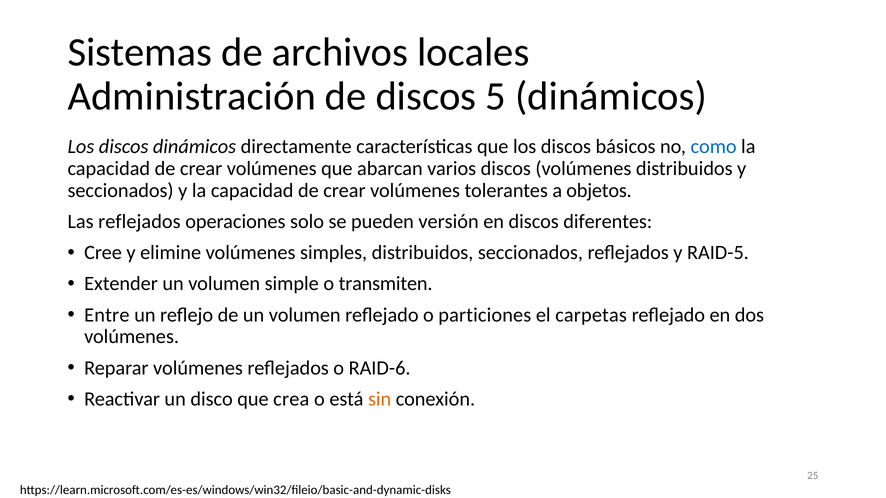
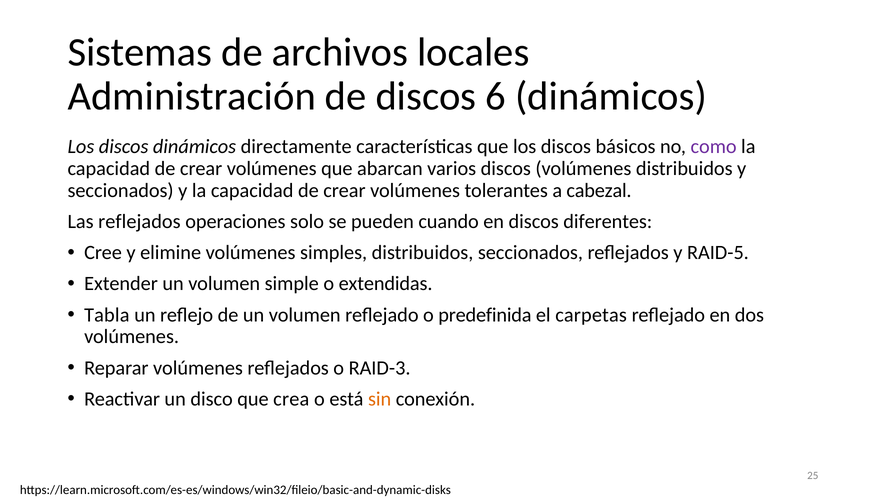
5: 5 -> 6
como colour: blue -> purple
objetos: objetos -> cabezal
versión: versión -> cuando
transmiten: transmiten -> extendidas
Entre: Entre -> Tabla
particiones: particiones -> predefinida
RAID-6: RAID-6 -> RAID-3
